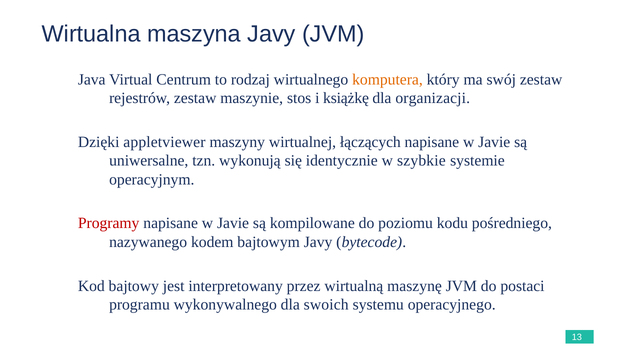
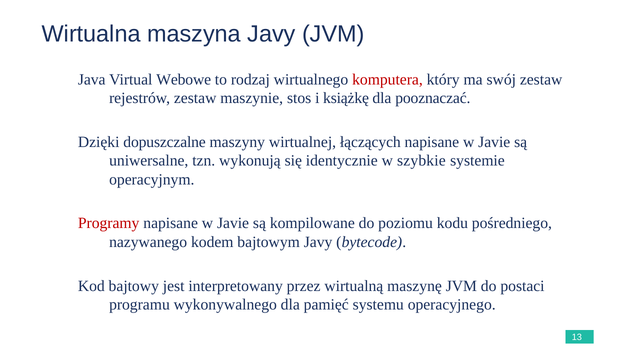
Centrum: Centrum -> Webowe
komputera colour: orange -> red
organizacji: organizacji -> pooznaczać
appletviewer: appletviewer -> dopuszczalne
swoich: swoich -> pamięć
